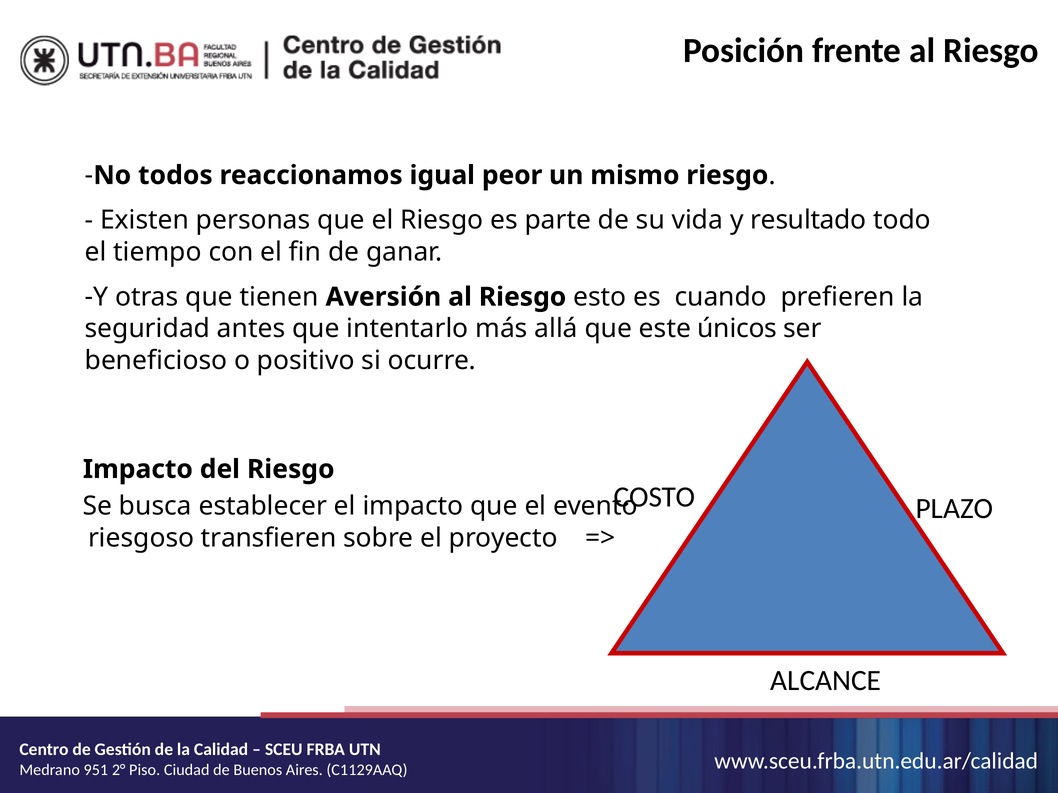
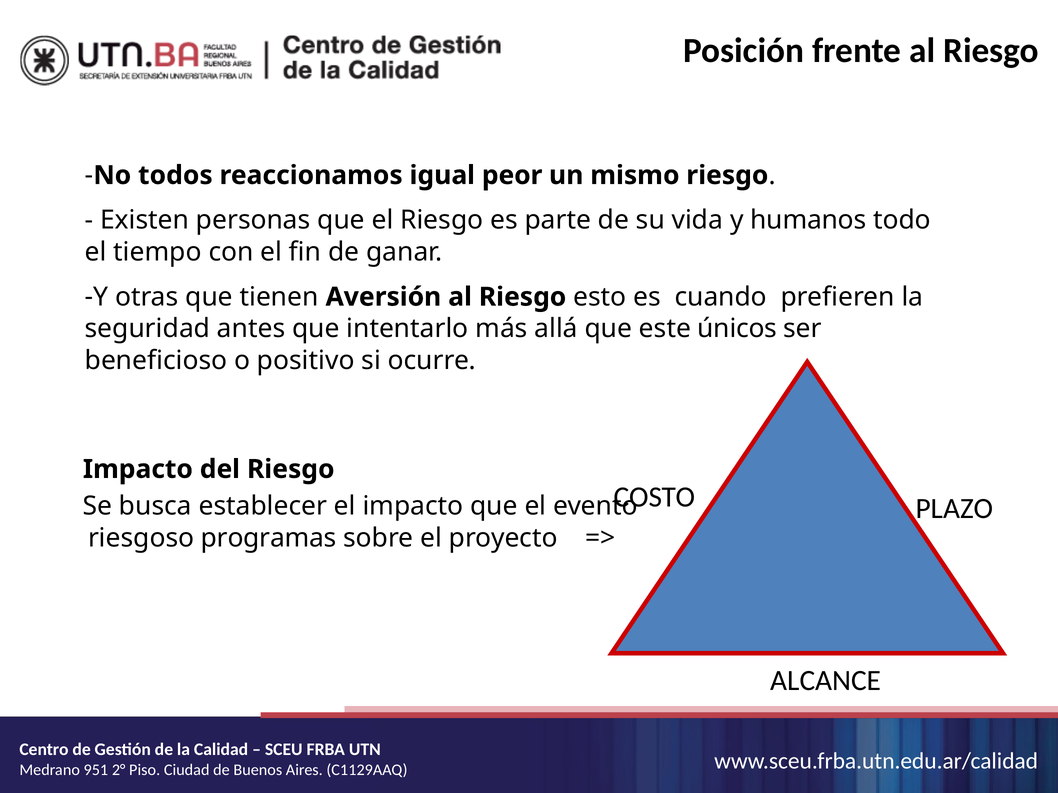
resultado: resultado -> humanos
transfieren: transfieren -> programas
